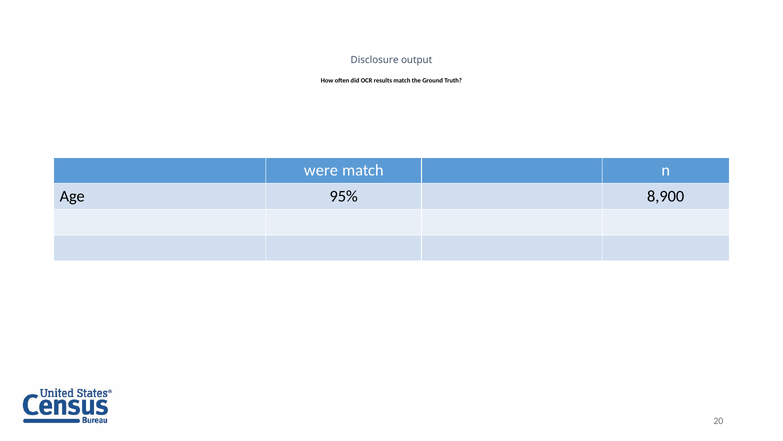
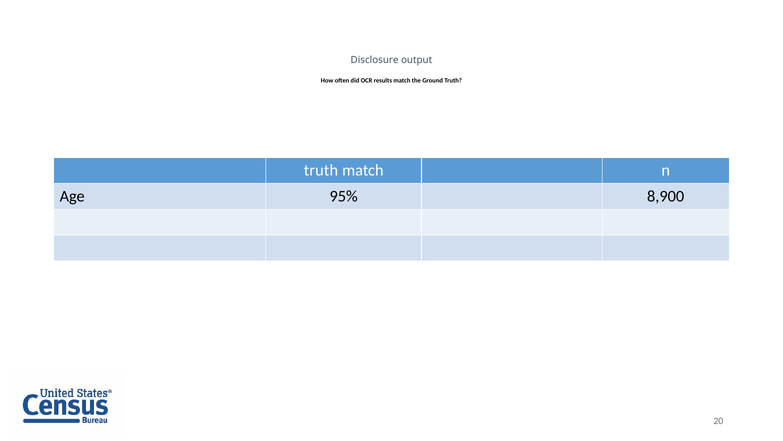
were at (321, 170): were -> truth
